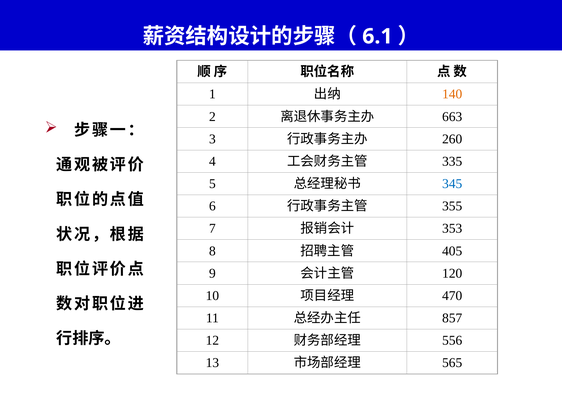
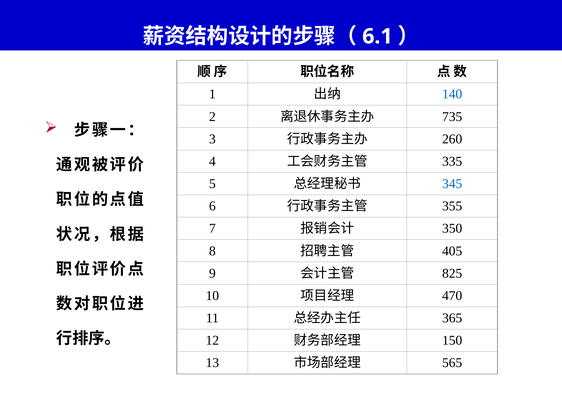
140 colour: orange -> blue
663: 663 -> 735
353: 353 -> 350
120: 120 -> 825
857: 857 -> 365
556: 556 -> 150
